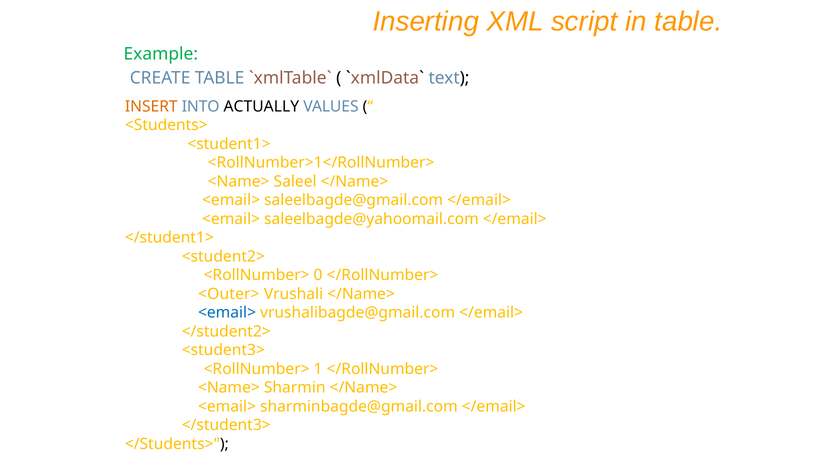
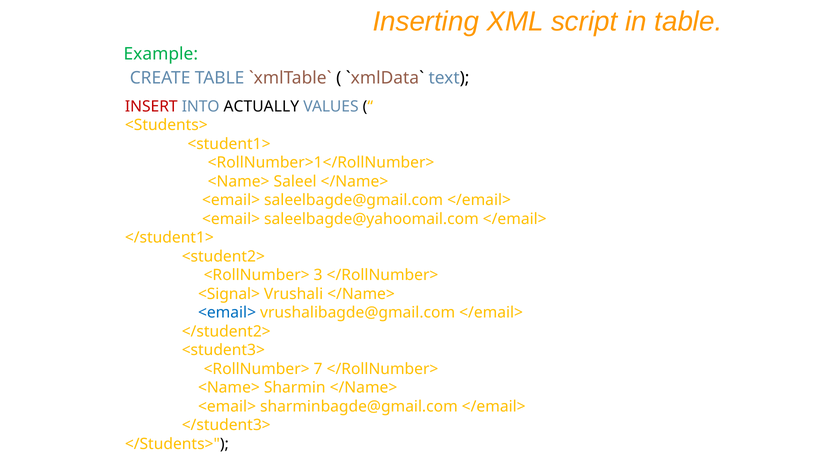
INSERT colour: orange -> red
0: 0 -> 3
<Outer>: <Outer> -> <Signal>
1: 1 -> 7
